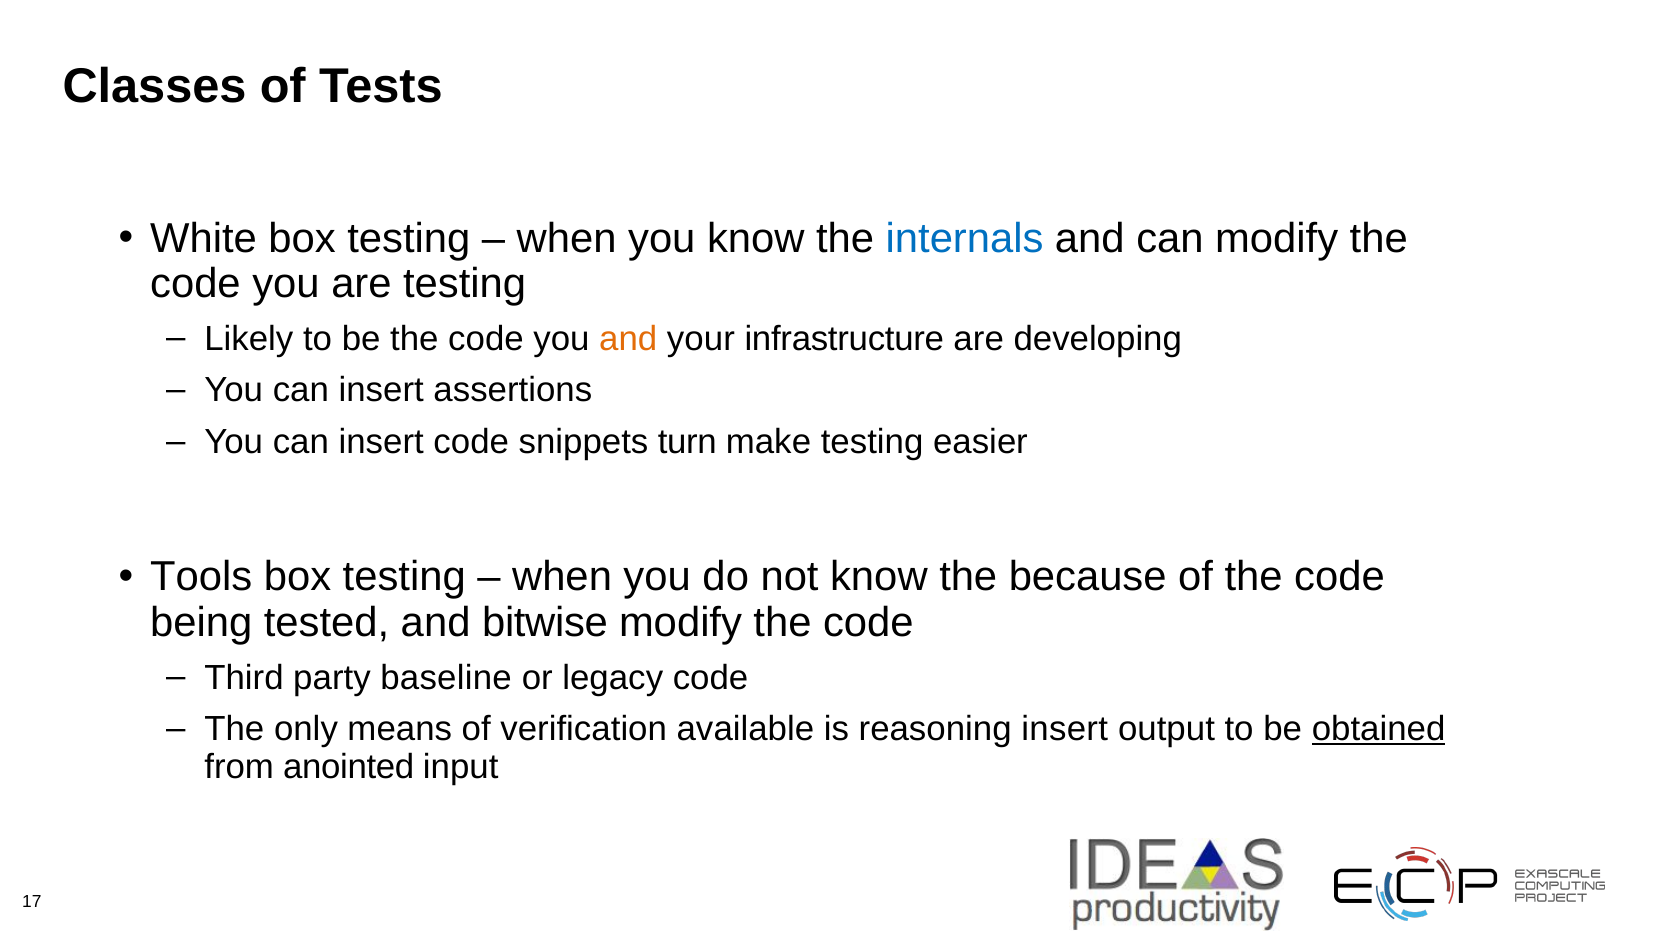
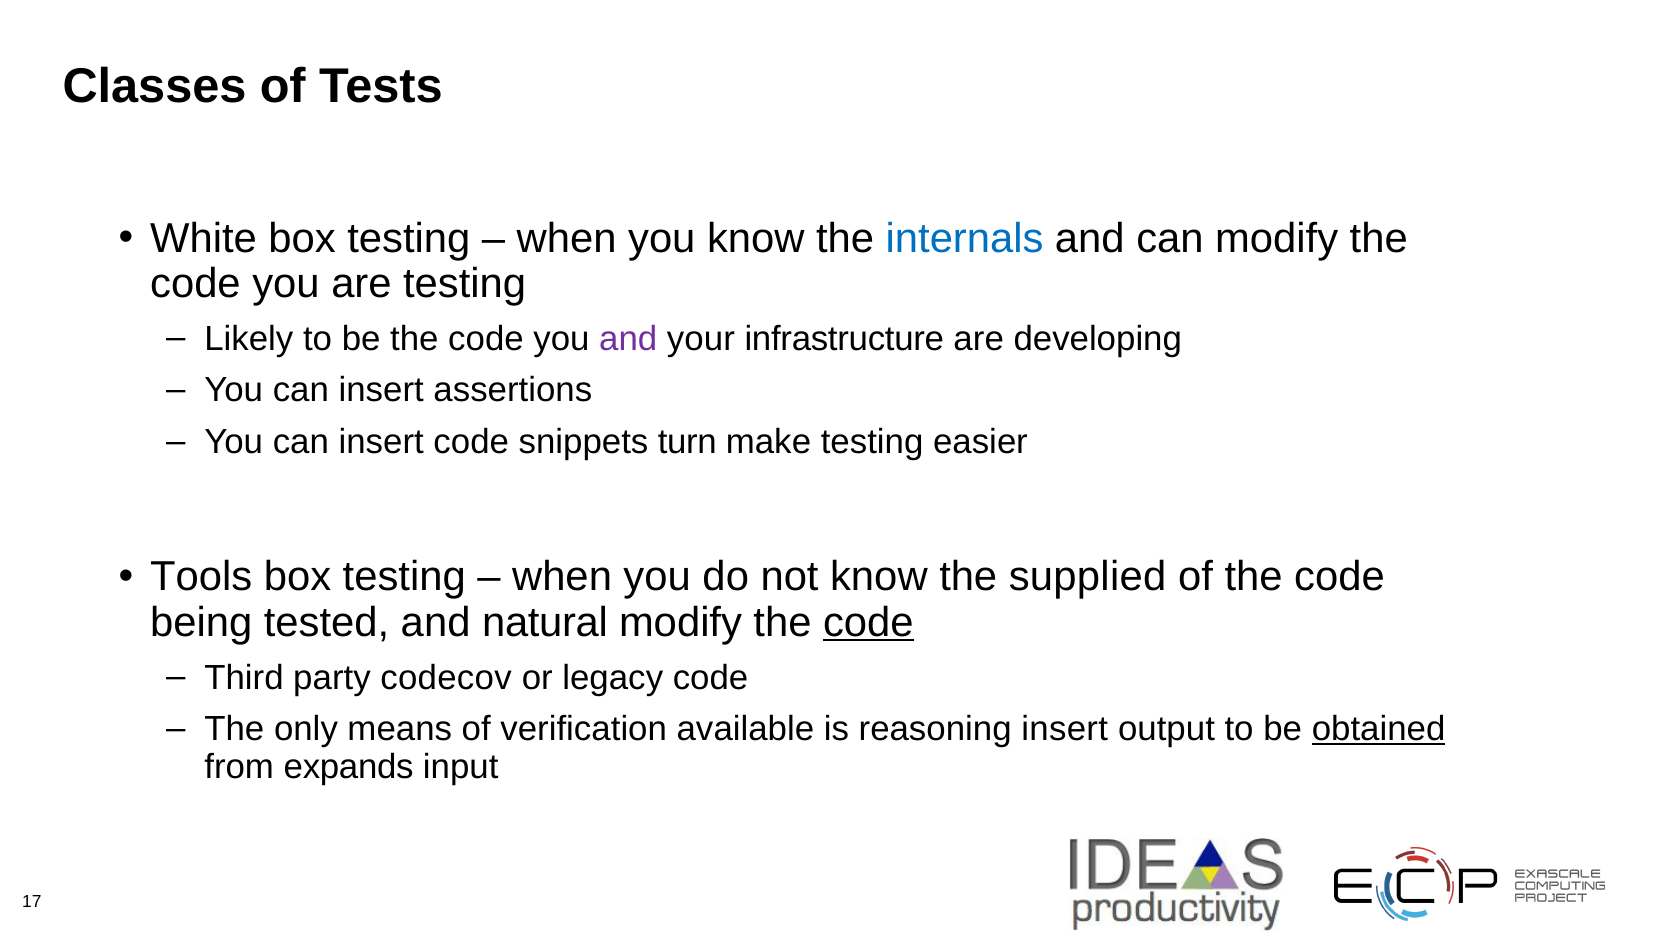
and at (628, 339) colour: orange -> purple
because: because -> supplied
bitwise: bitwise -> natural
code at (868, 622) underline: none -> present
baseline: baseline -> codecov
anointed: anointed -> expands
